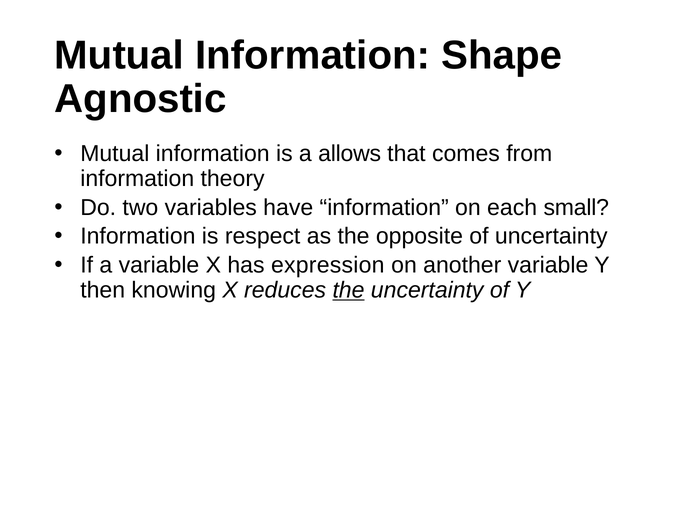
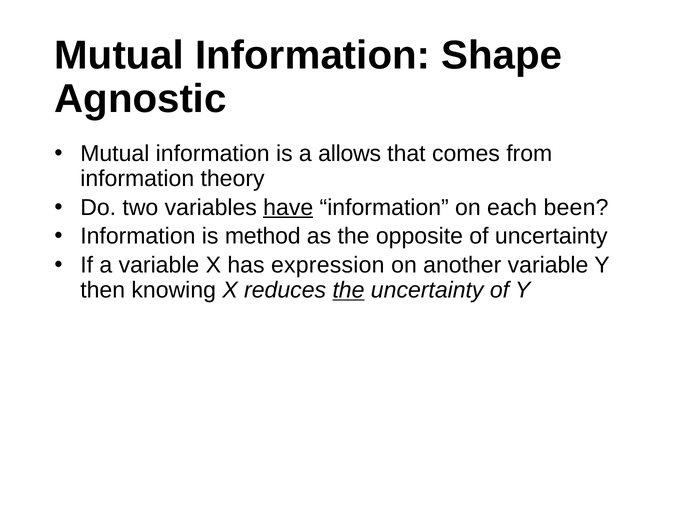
have underline: none -> present
small: small -> been
respect: respect -> method
